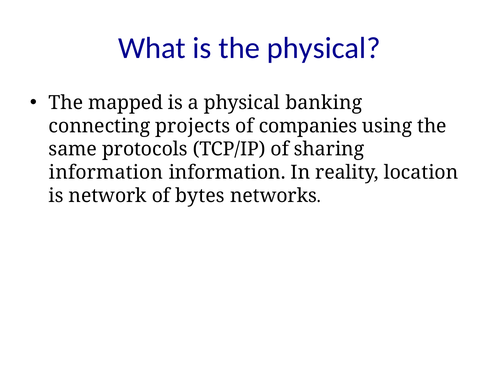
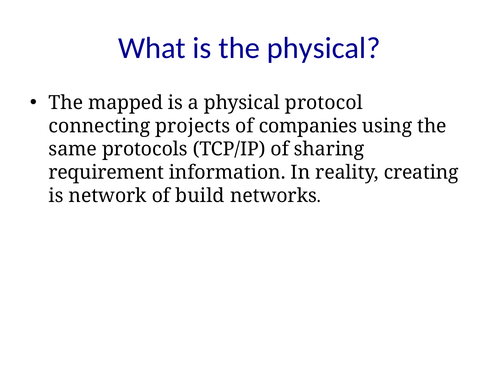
banking: banking -> protocol
information at (106, 173): information -> requirement
location: location -> creating
bytes: bytes -> build
